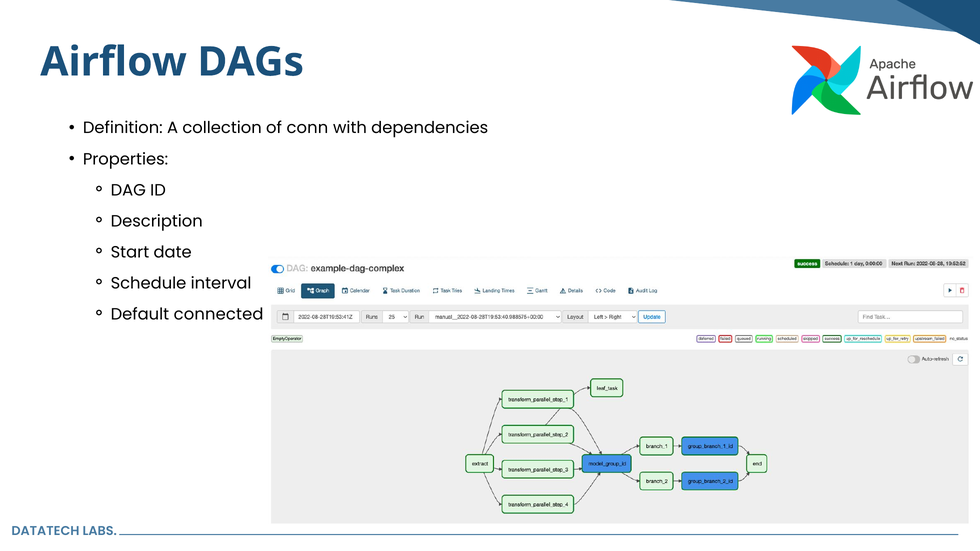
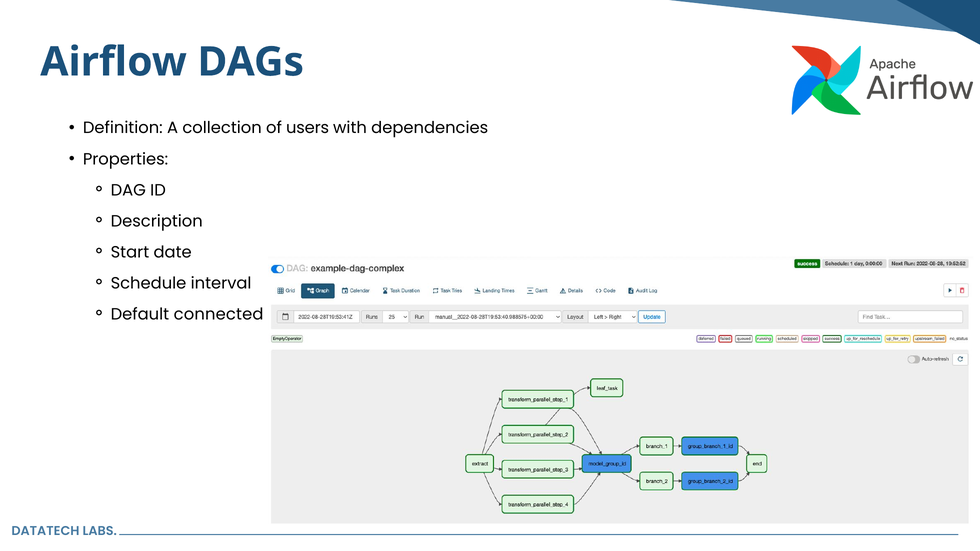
conn: conn -> users
